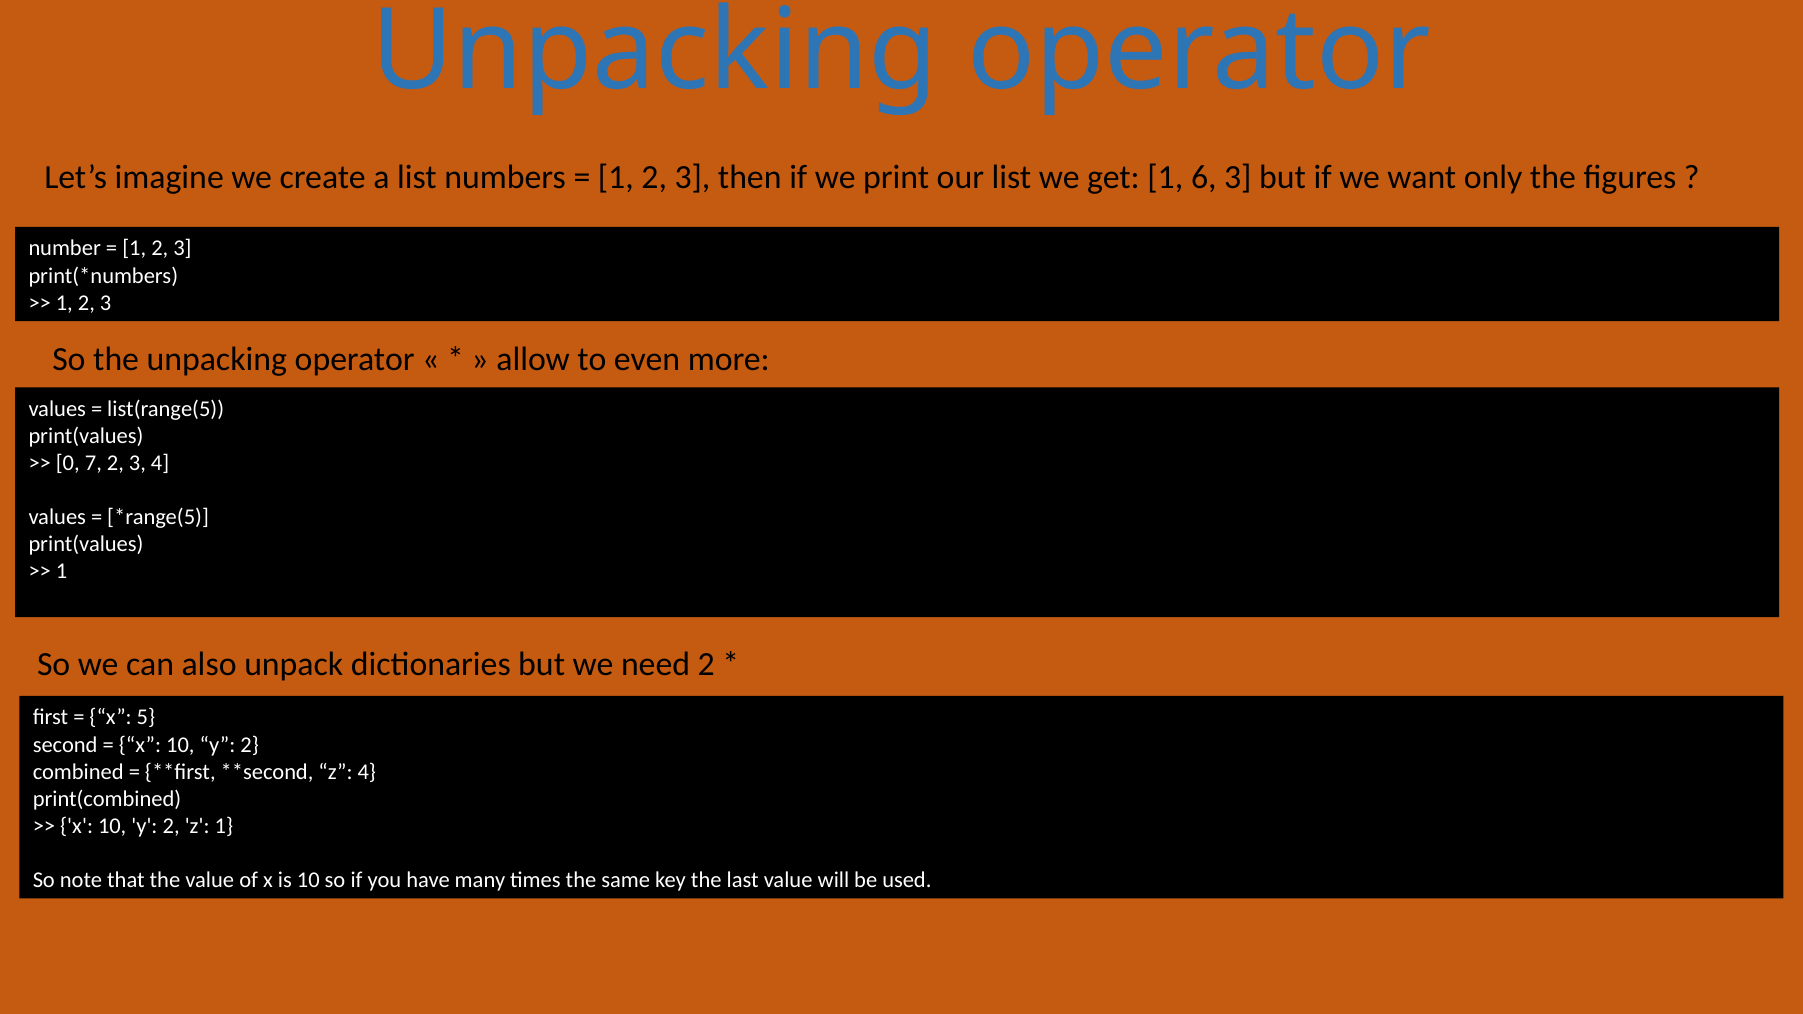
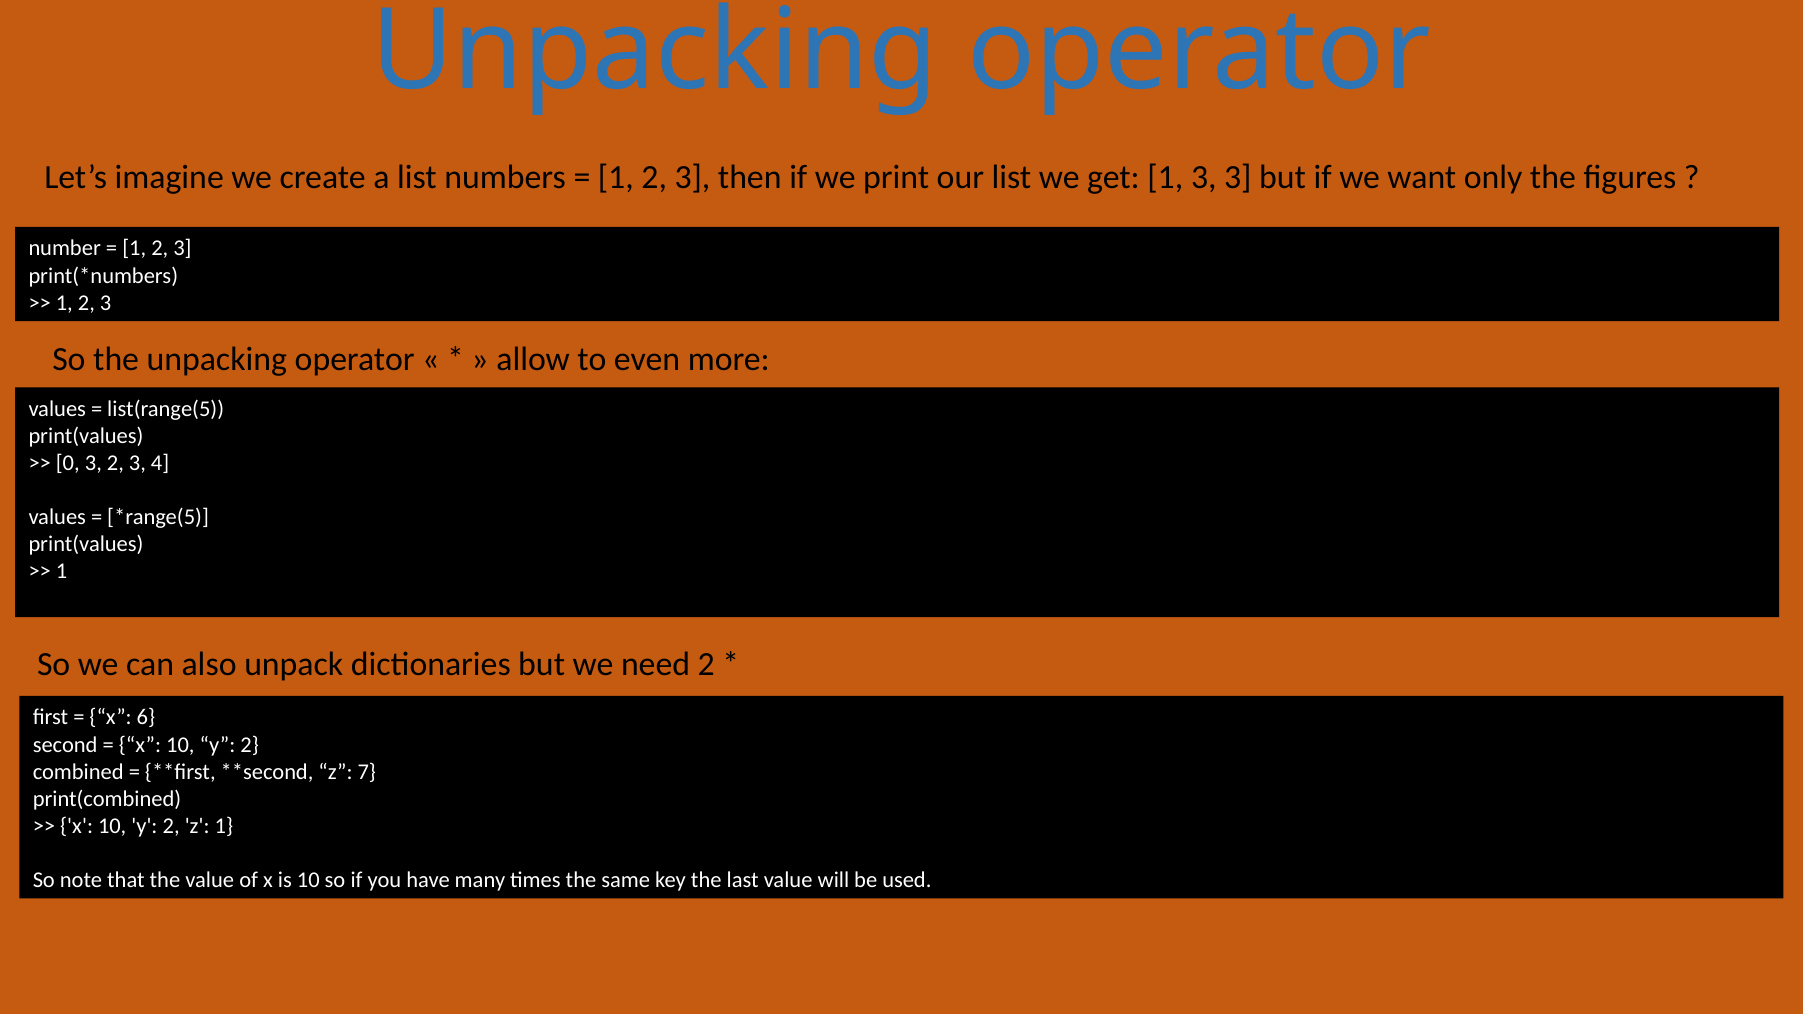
1 6: 6 -> 3
0 7: 7 -> 3
5: 5 -> 6
z 4: 4 -> 7
